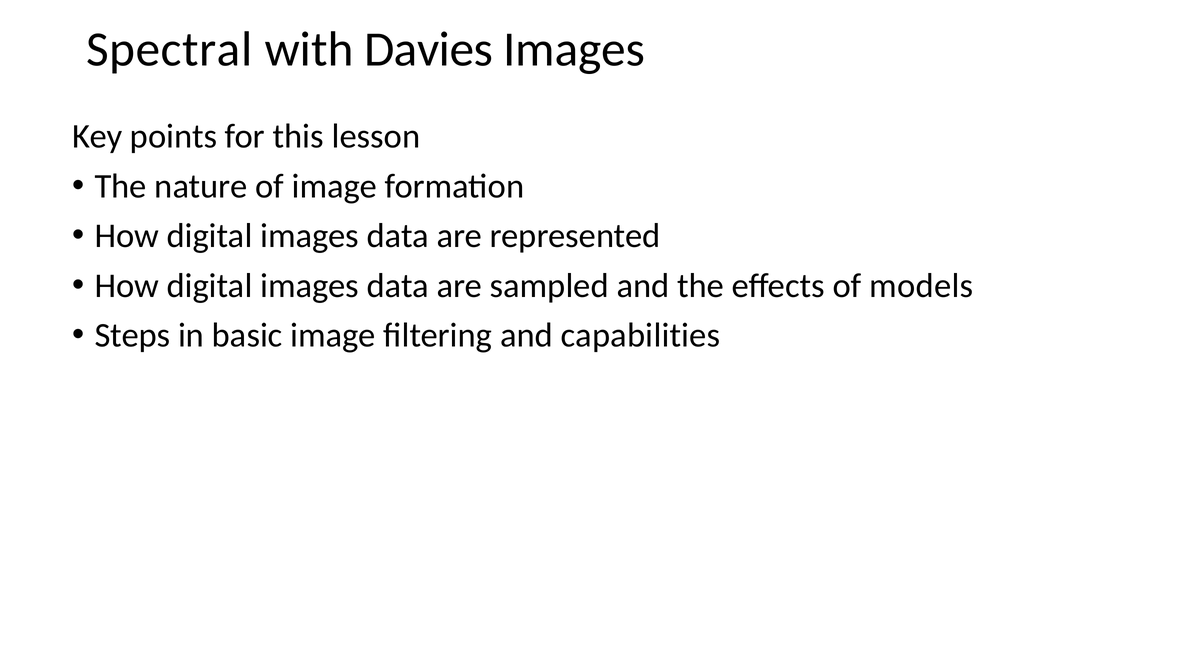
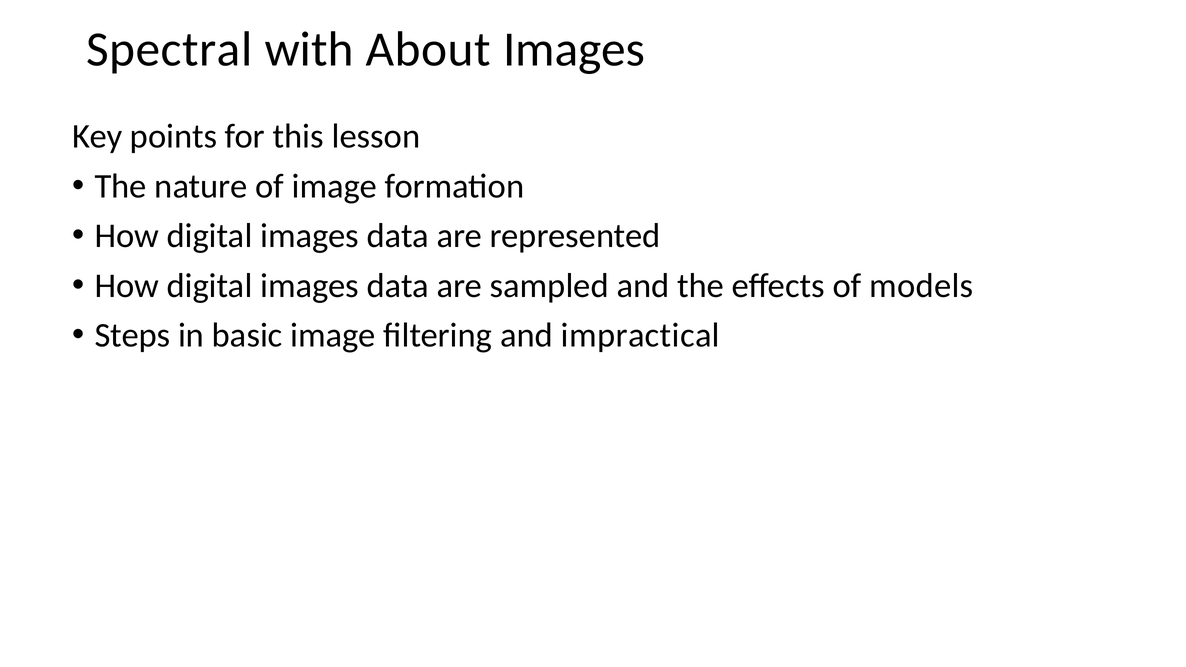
Davies: Davies -> About
capabilities: capabilities -> impractical
